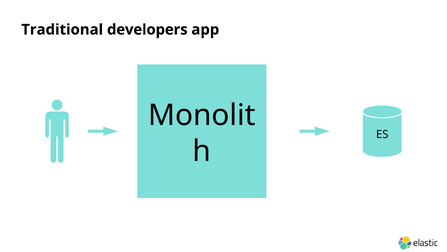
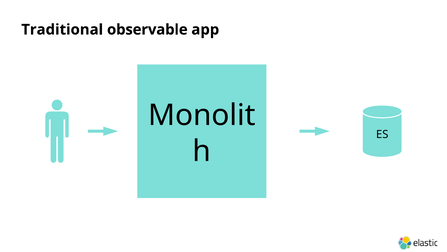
developers: developers -> observable
